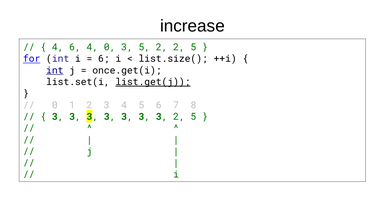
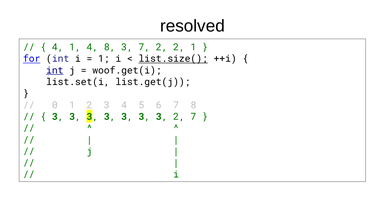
increase: increase -> resolved
4 6: 6 -> 1
4 0: 0 -> 8
3 5: 5 -> 7
2 2 5: 5 -> 1
6 at (104, 59): 6 -> 1
list.size( underline: none -> present
once.get(i: once.get(i -> woof.get(i
list.get(j underline: present -> none
3 2 5: 5 -> 7
